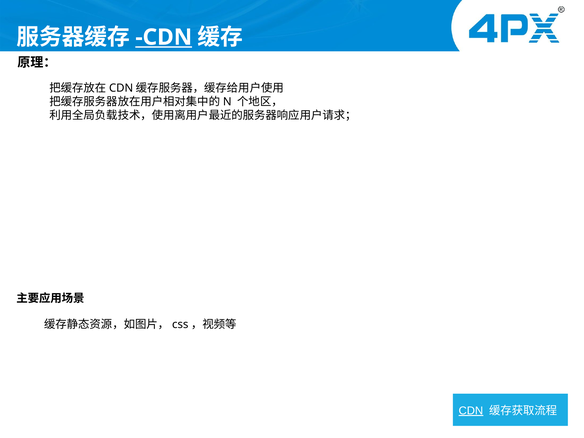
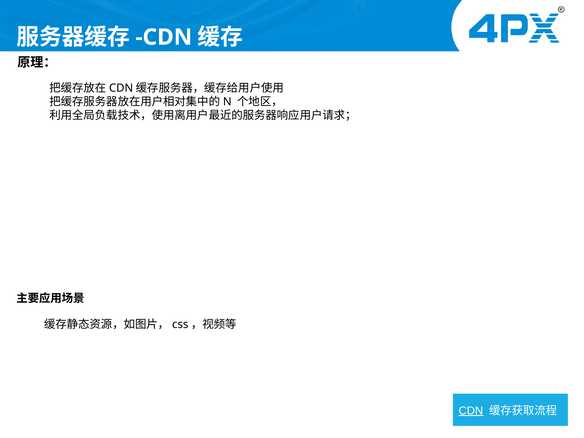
CDN at (164, 37) underline: present -> none
